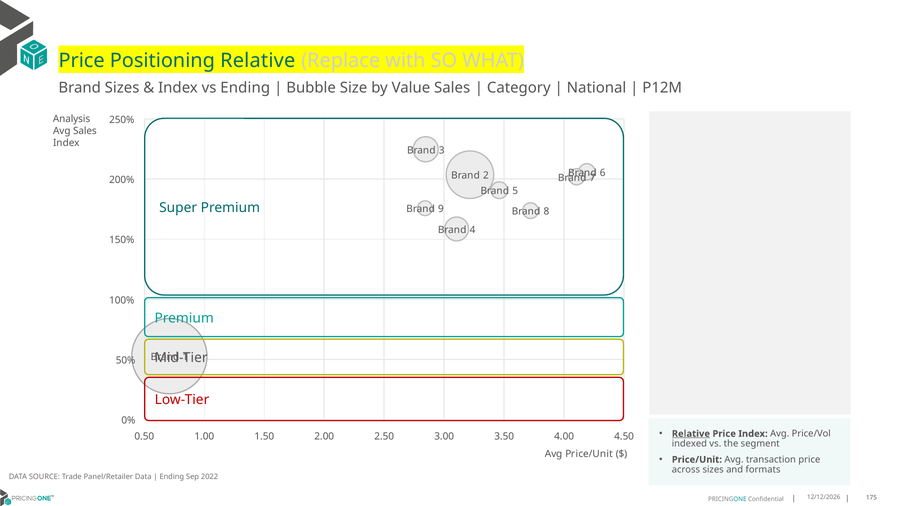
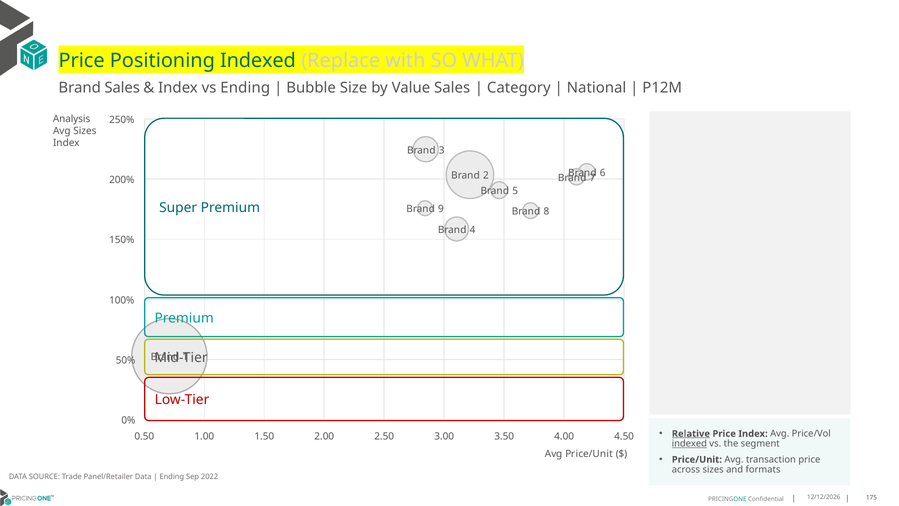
Positioning Relative: Relative -> Indexed
Brand Sizes: Sizes -> Sales
Avg Sales: Sales -> Sizes
indexed at (689, 444) underline: none -> present
